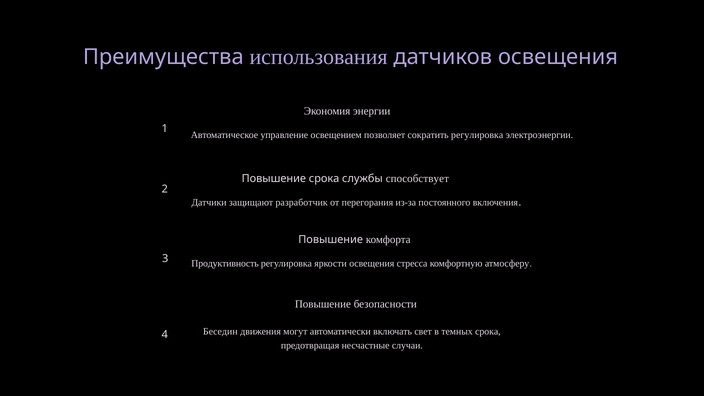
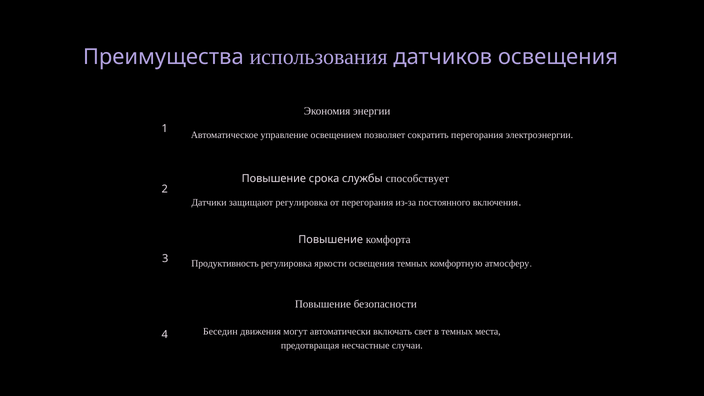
сократить регулировка: регулировка -> перегорания
защищают разработчик: разработчик -> регулировка
освещения стресса: стресса -> темных
темных срока: срока -> места
